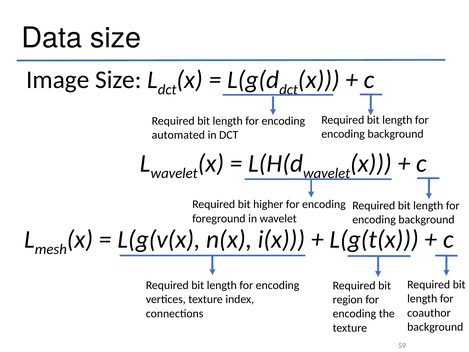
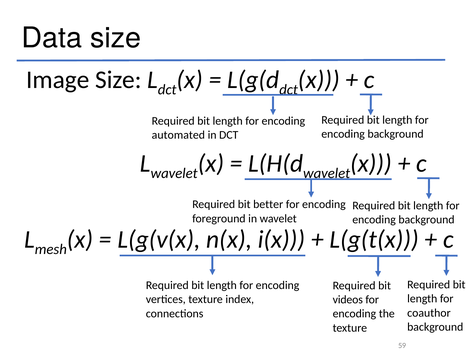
higher: higher -> better
region: region -> videos
